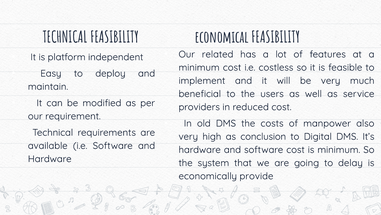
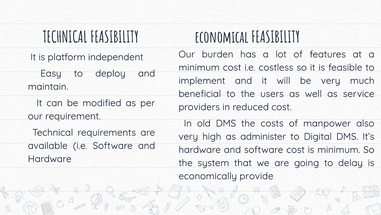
related: related -> burden
conclusion: conclusion -> administer
